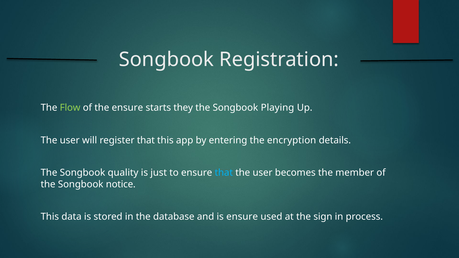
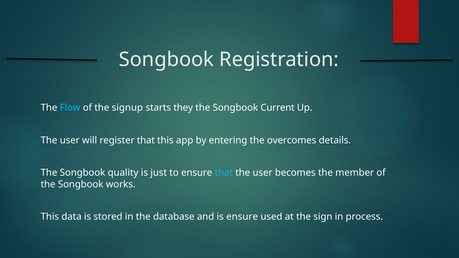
Flow colour: light green -> light blue
the ensure: ensure -> signup
Playing: Playing -> Current
encryption: encryption -> overcomes
notice: notice -> works
